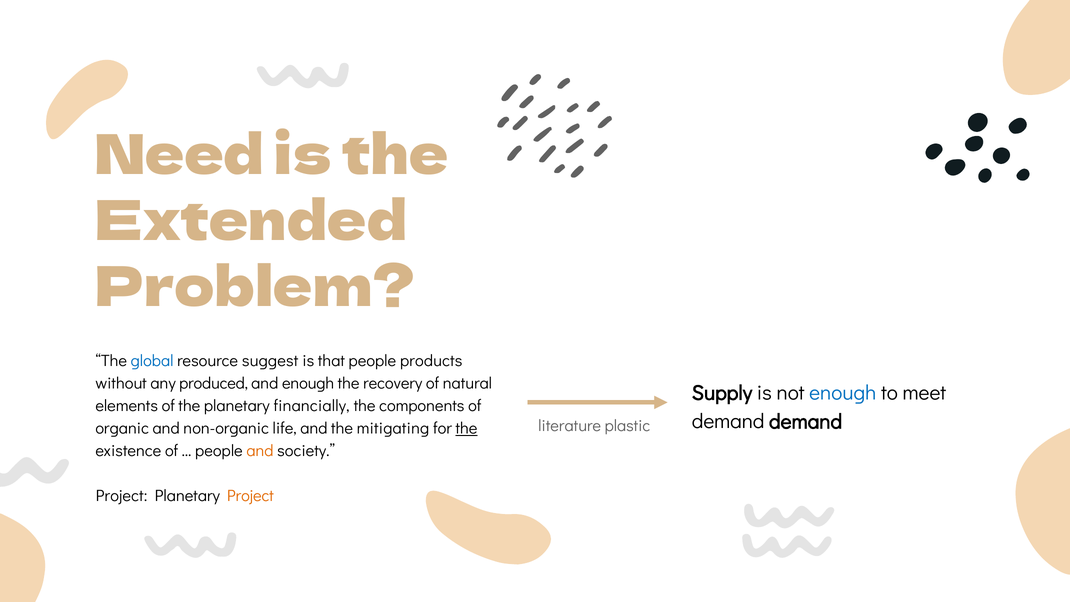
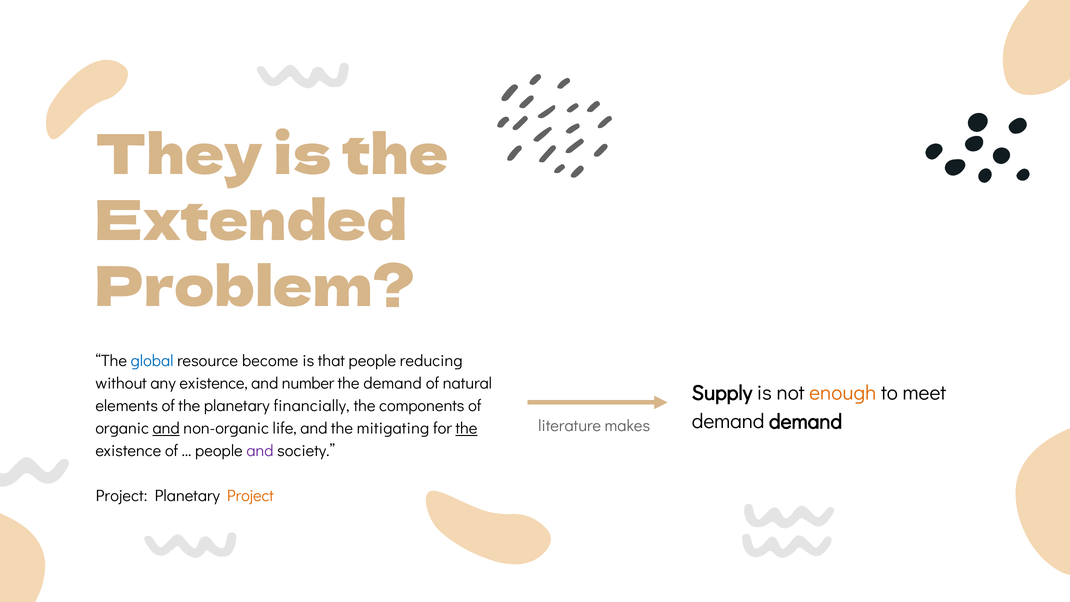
Need: Need -> They
suggest: suggest -> become
products: products -> reducing
any produced: produced -> existence
and enough: enough -> number
the recovery: recovery -> demand
enough at (843, 393) colour: blue -> orange
plastic: plastic -> makes
and at (166, 428) underline: none -> present
and at (260, 451) colour: orange -> purple
